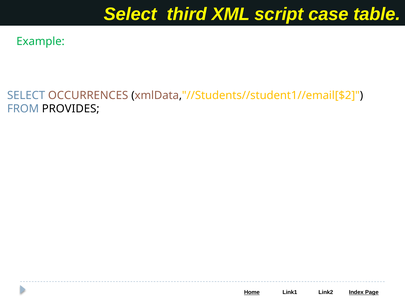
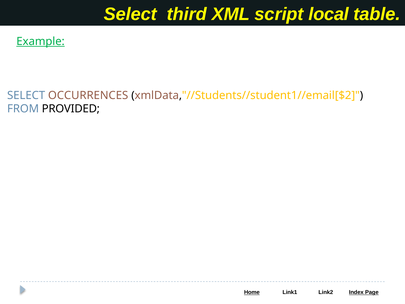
case: case -> local
Example underline: none -> present
PROVIDES: PROVIDES -> PROVIDED
